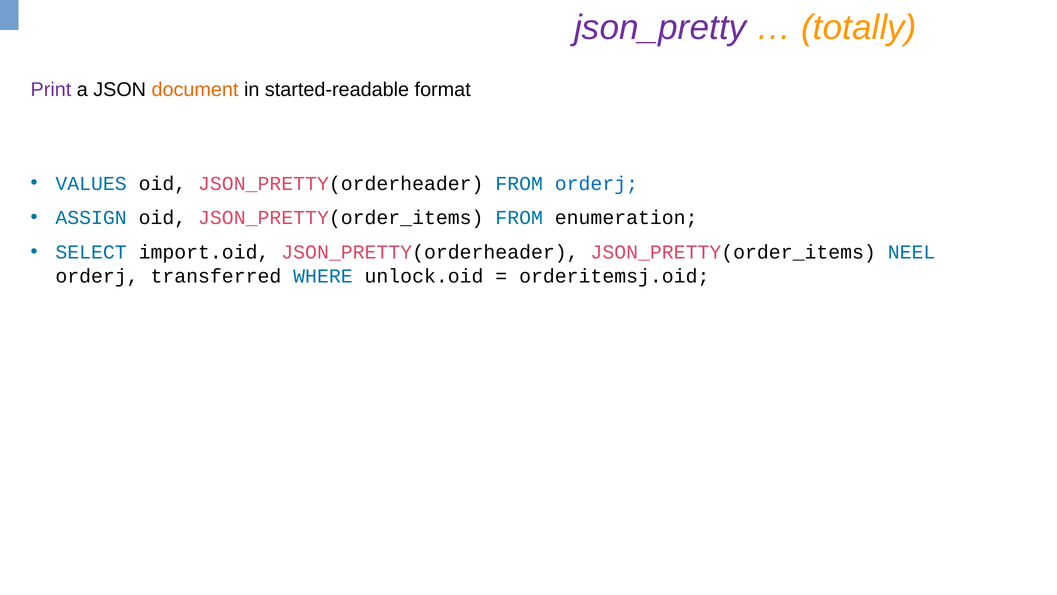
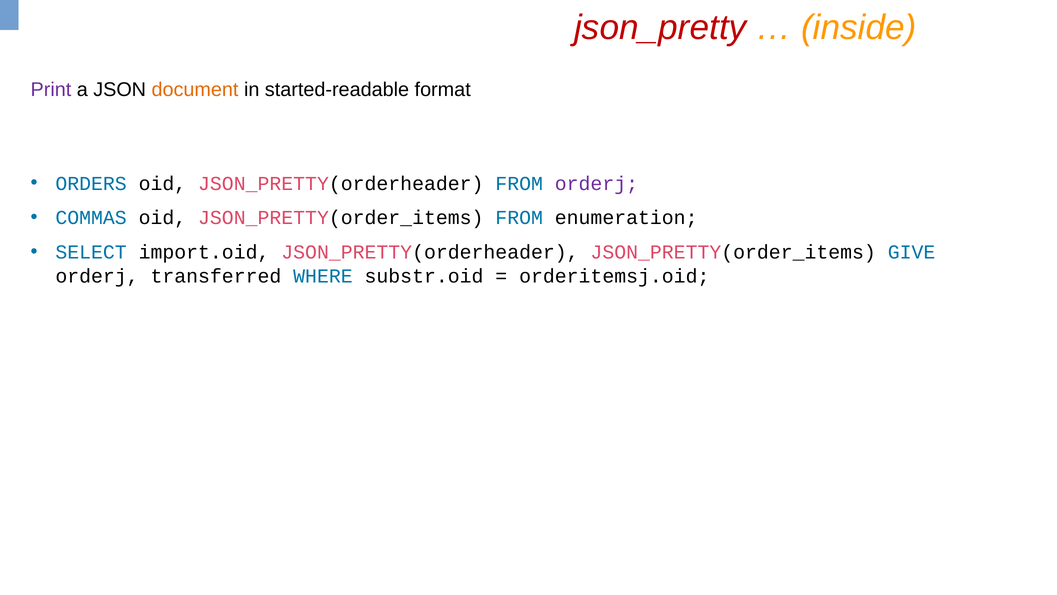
json_pretty colour: purple -> red
totally: totally -> inside
VALUES: VALUES -> ORDERS
orderj at (596, 183) colour: blue -> purple
ASSIGN: ASSIGN -> COMMAS
NEEL: NEEL -> GIVE
unlock.oid: unlock.oid -> substr.oid
